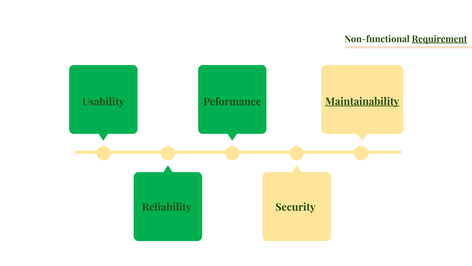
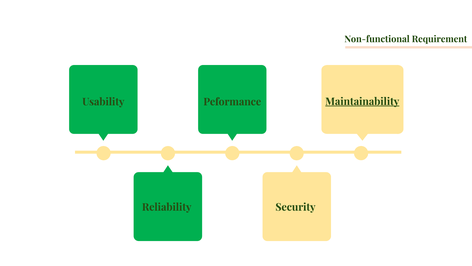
Requirement underline: present -> none
